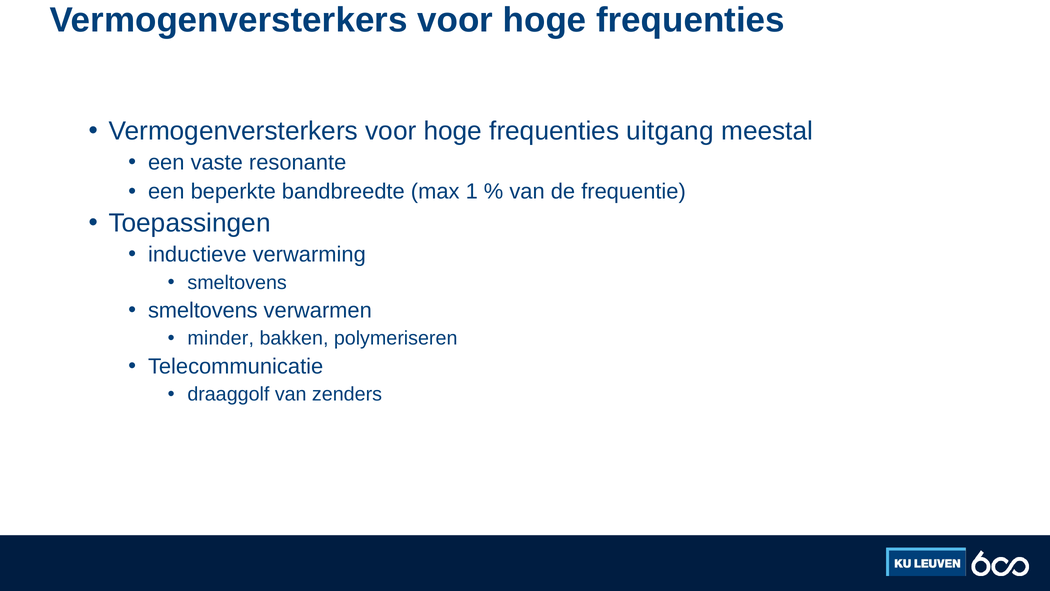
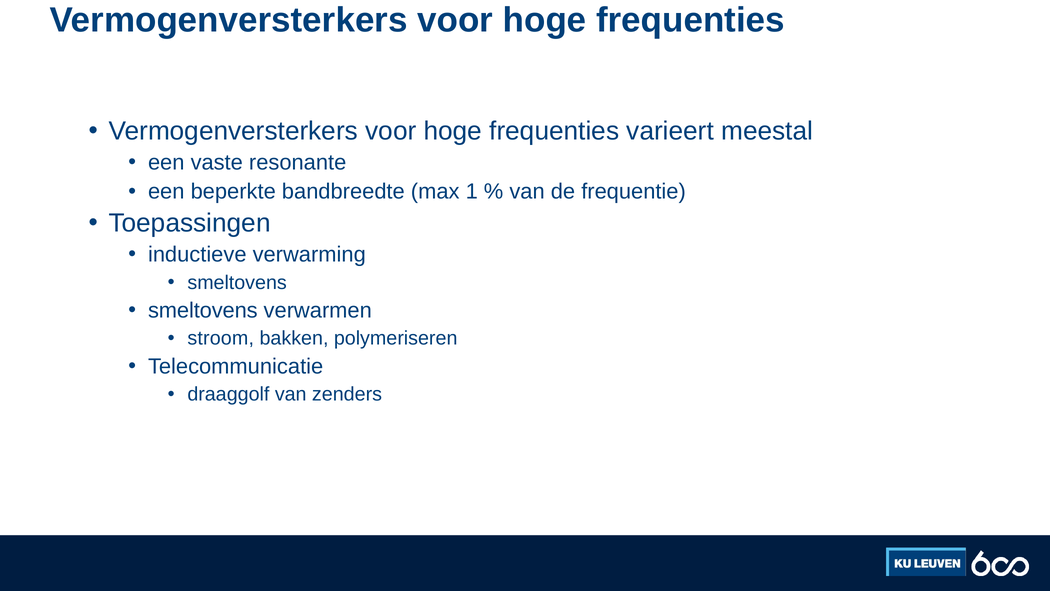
uitgang: uitgang -> varieert
minder: minder -> stroom
